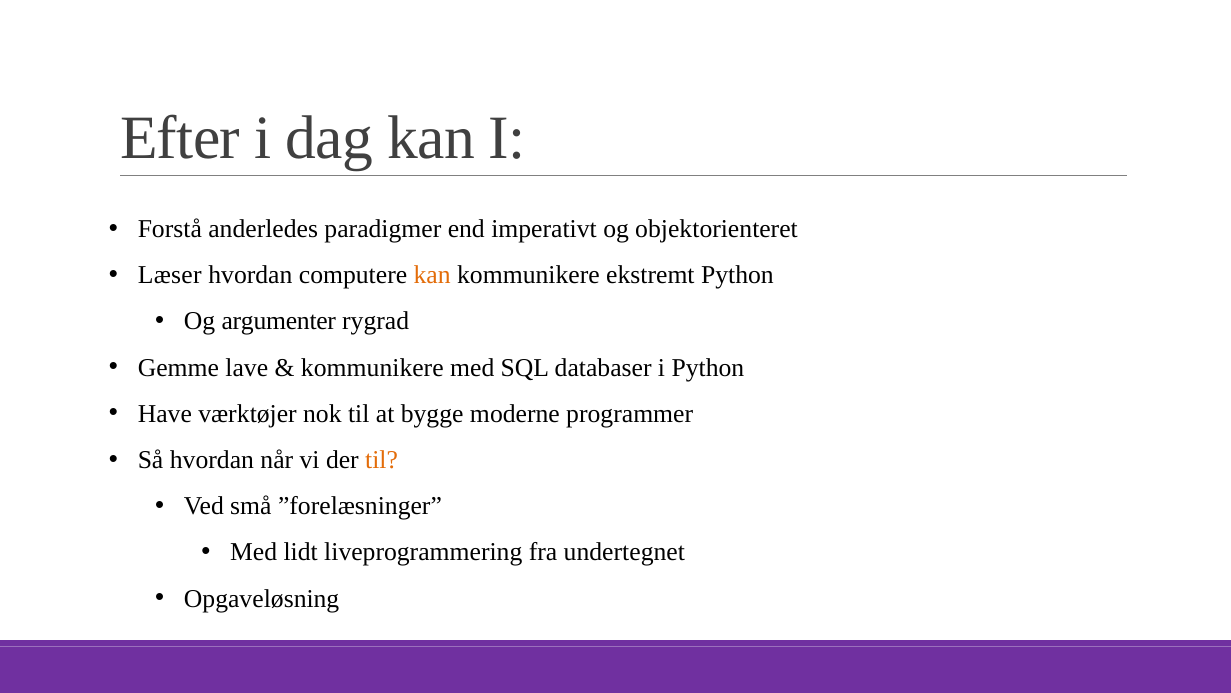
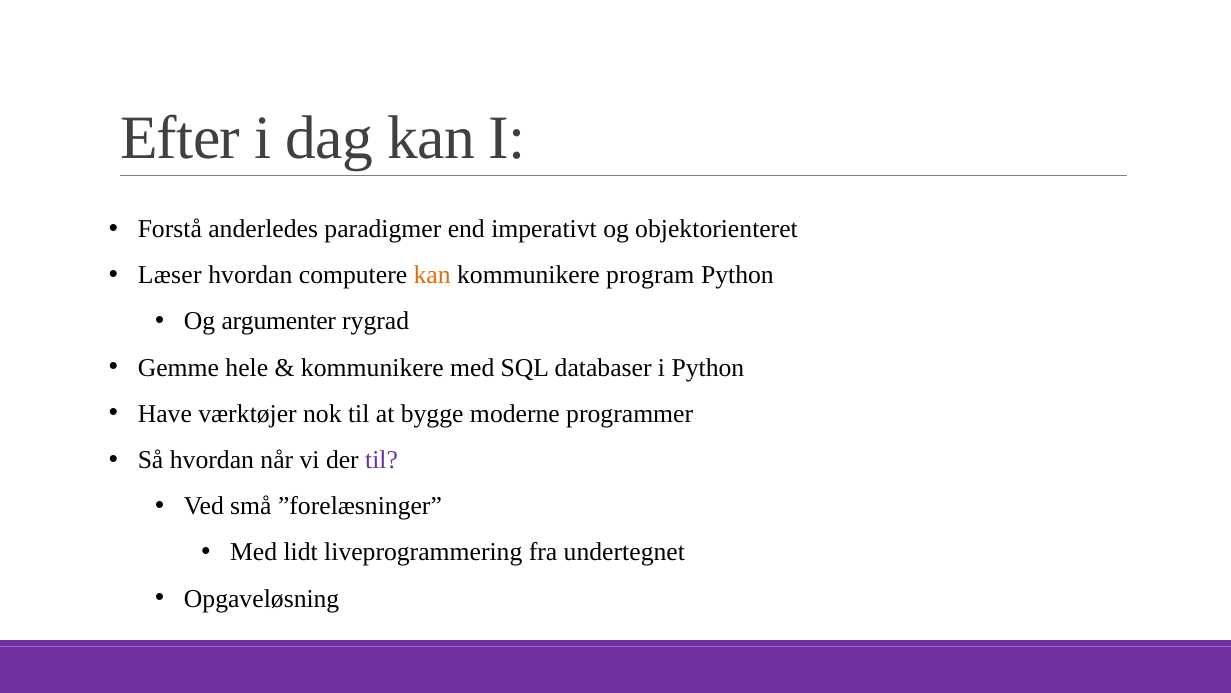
ekstremt: ekstremt -> program
lave: lave -> hele
til at (382, 460) colour: orange -> purple
